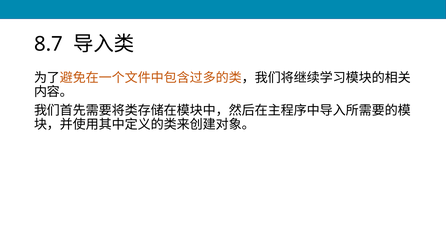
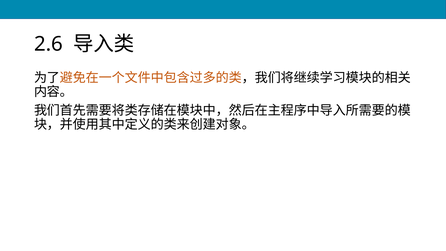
8.7: 8.7 -> 2.6
